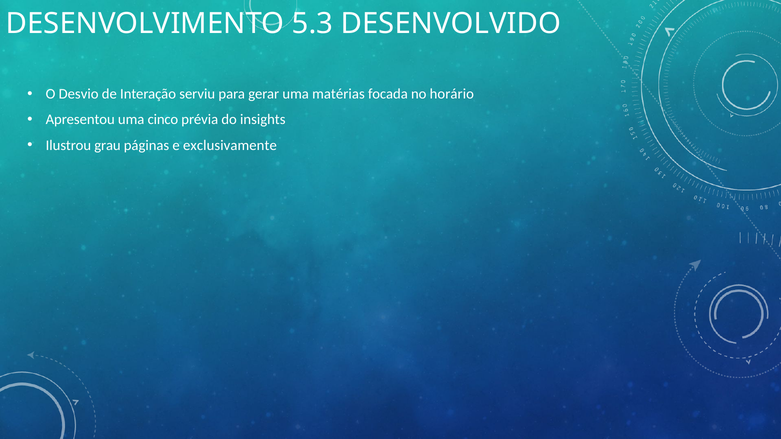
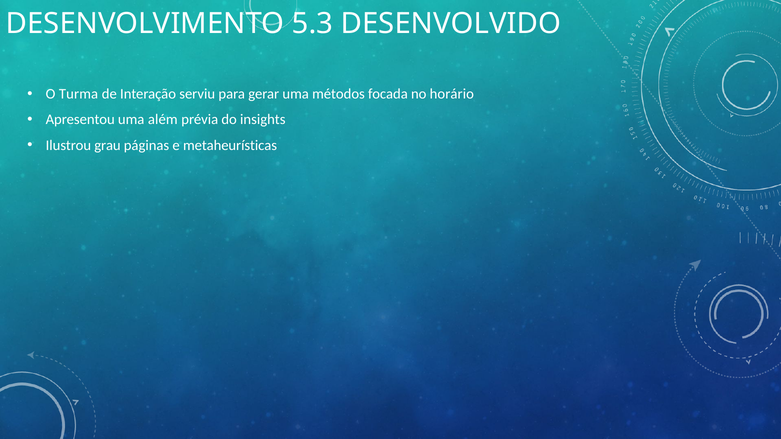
Desvio: Desvio -> Turma
matérias: matérias -> métodos
cinco: cinco -> além
exclusivamente: exclusivamente -> metaheurísticas
